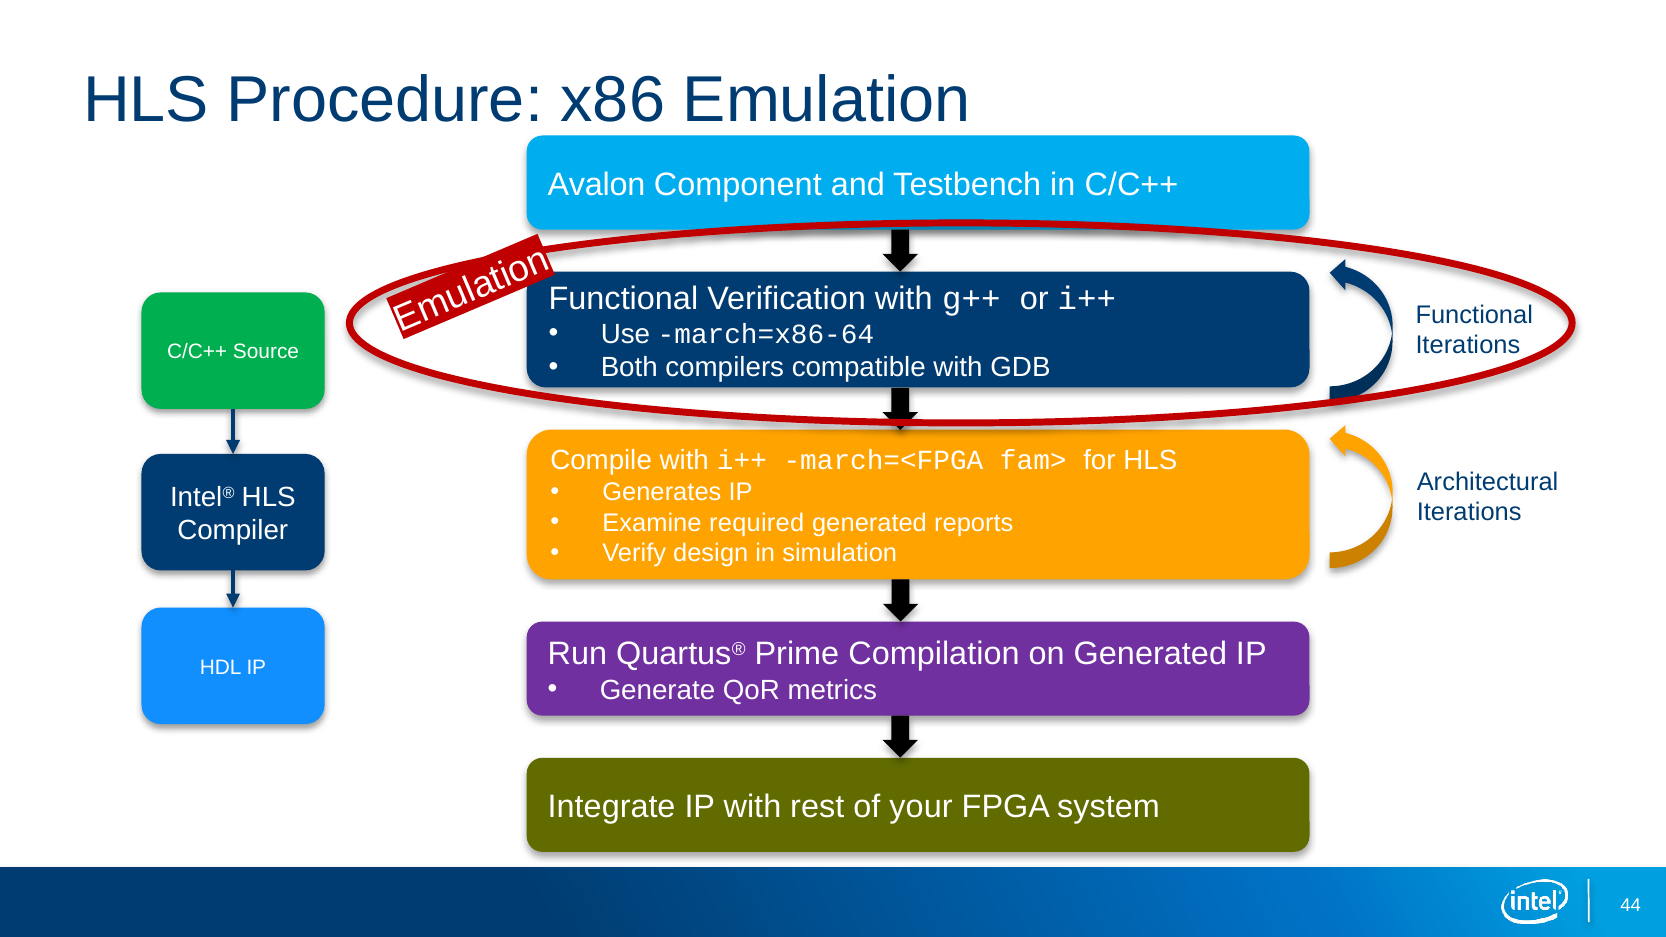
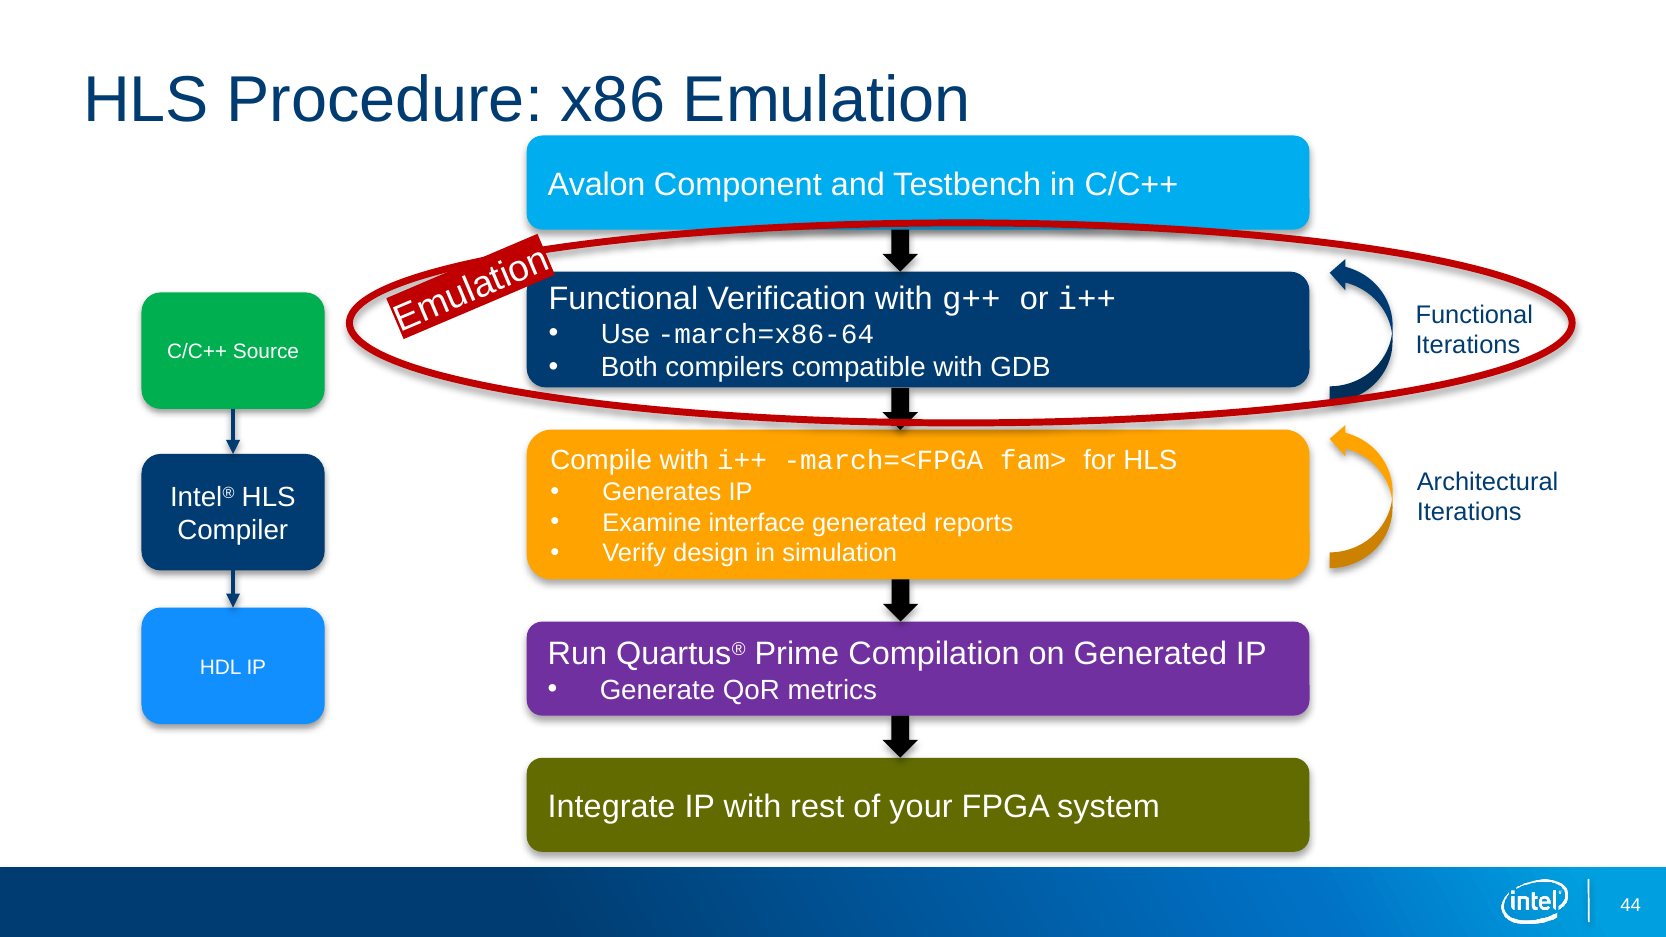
required: required -> interface
